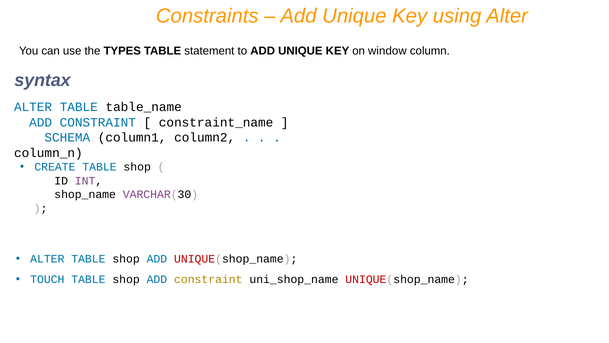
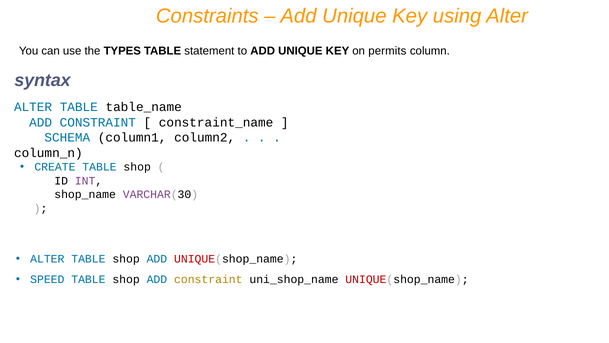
window: window -> permits
TOUCH: TOUCH -> SPEED
